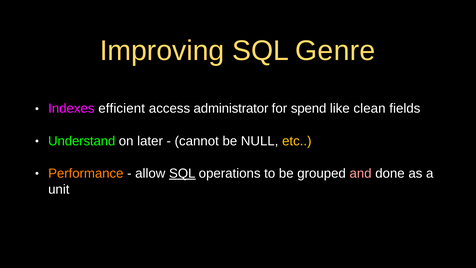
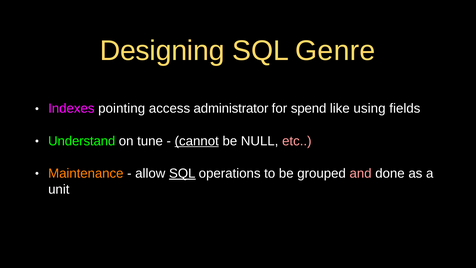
Improving: Improving -> Designing
efficient: efficient -> pointing
clean: clean -> using
later: later -> tune
cannot underline: none -> present
etc colour: yellow -> pink
Performance: Performance -> Maintenance
